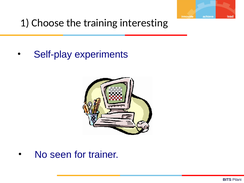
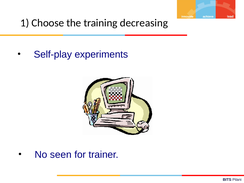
interesting: interesting -> decreasing
